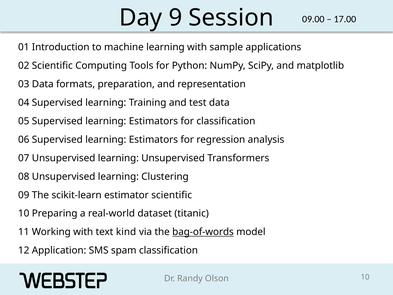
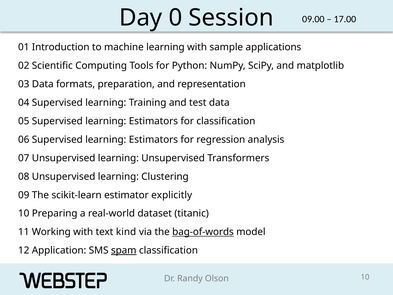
9: 9 -> 0
estimator scientific: scientific -> explicitly
spam underline: none -> present
